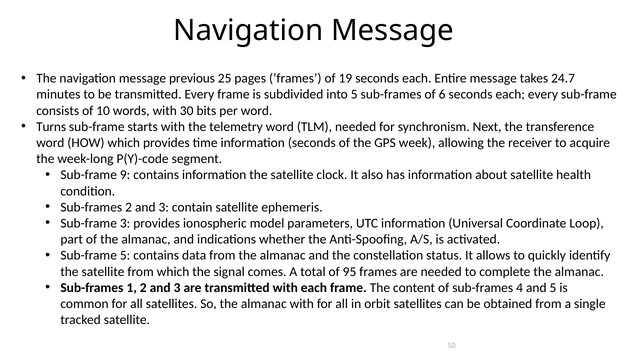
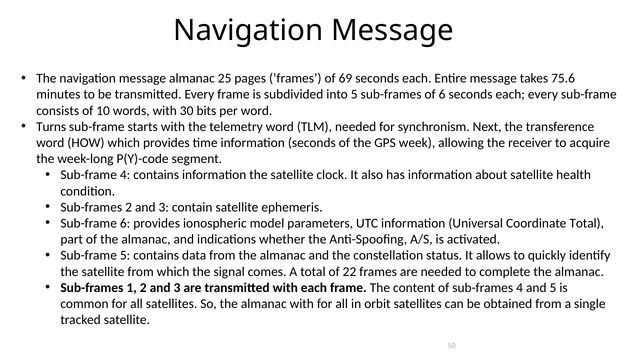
message previous: previous -> almanac
19: 19 -> 69
24.7: 24.7 -> 75.6
Sub-frame 9: 9 -> 4
Sub-frame 3: 3 -> 6
Coordinate Loop: Loop -> Total
95: 95 -> 22
